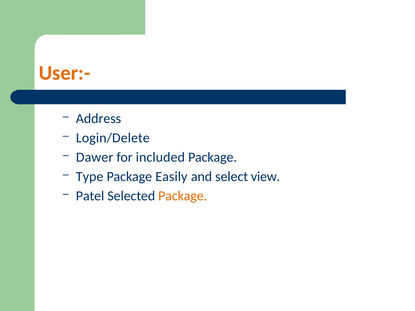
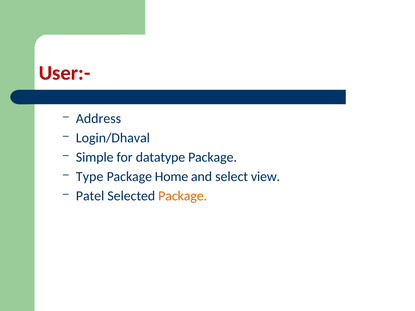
User:- colour: orange -> red
Login/Delete: Login/Delete -> Login/Dhaval
Dawer: Dawer -> Simple
included: included -> datatype
Easily: Easily -> Home
